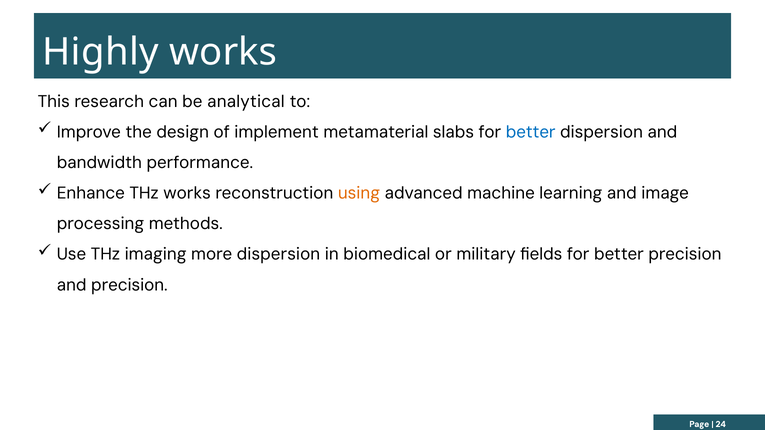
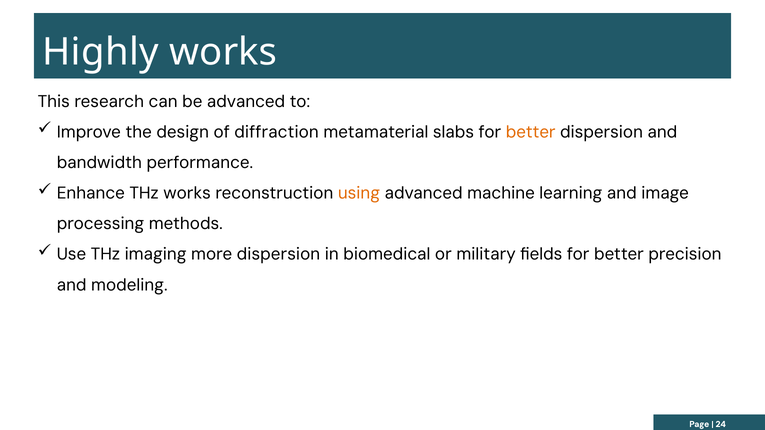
be analytical: analytical -> advanced
implement: implement -> diffraction
better at (531, 132) colour: blue -> orange
and precision: precision -> modeling
